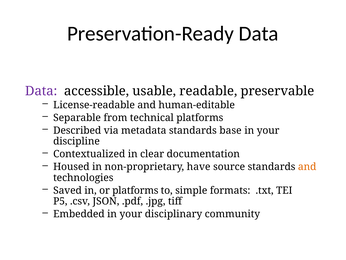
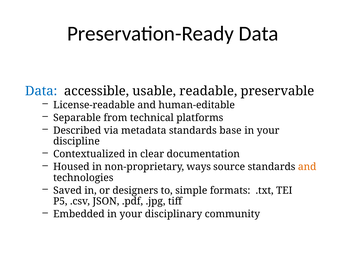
Data at (41, 91) colour: purple -> blue
have: have -> ways
or platforms: platforms -> designers
